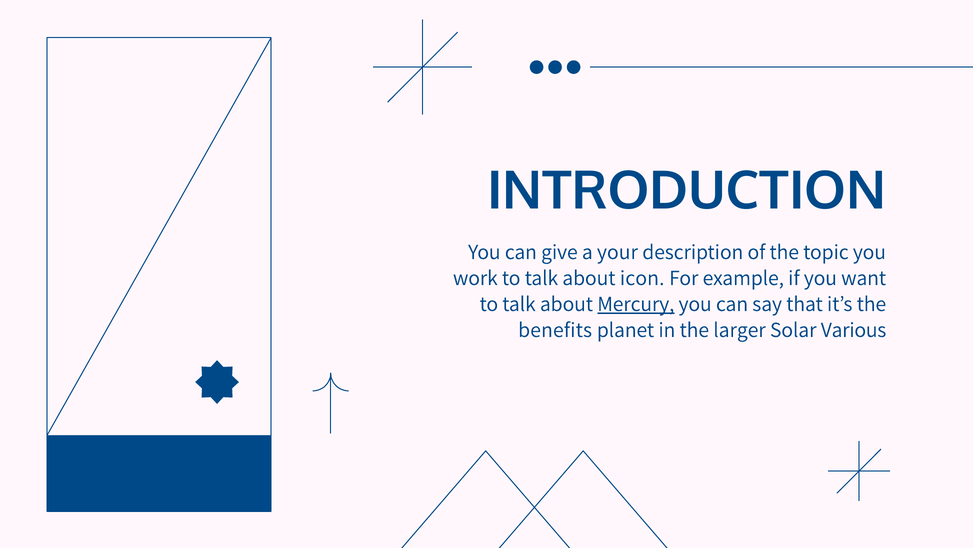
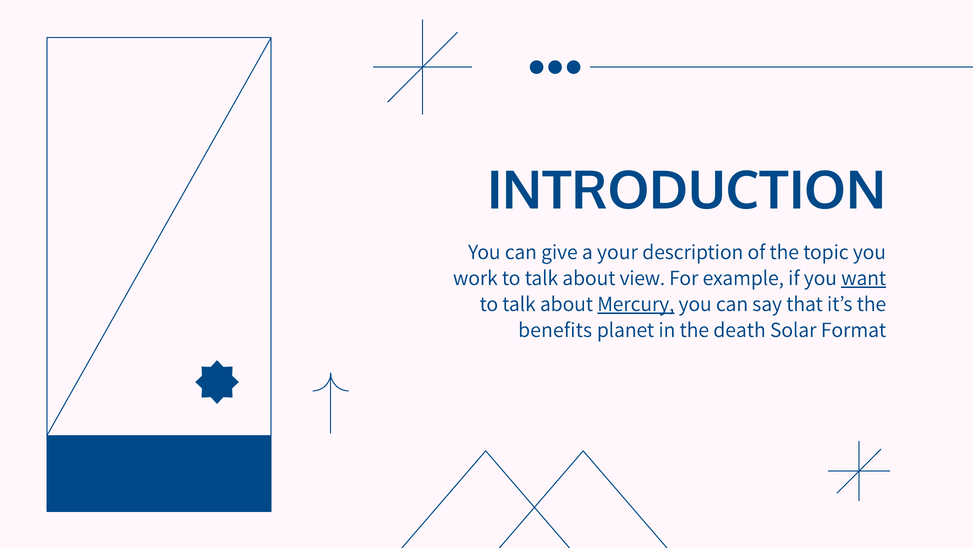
icon: icon -> view
want underline: none -> present
larger: larger -> death
Various: Various -> Format
